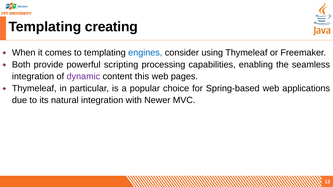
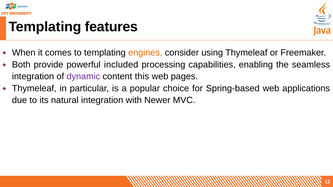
creating: creating -> features
engines colour: blue -> orange
scripting: scripting -> included
